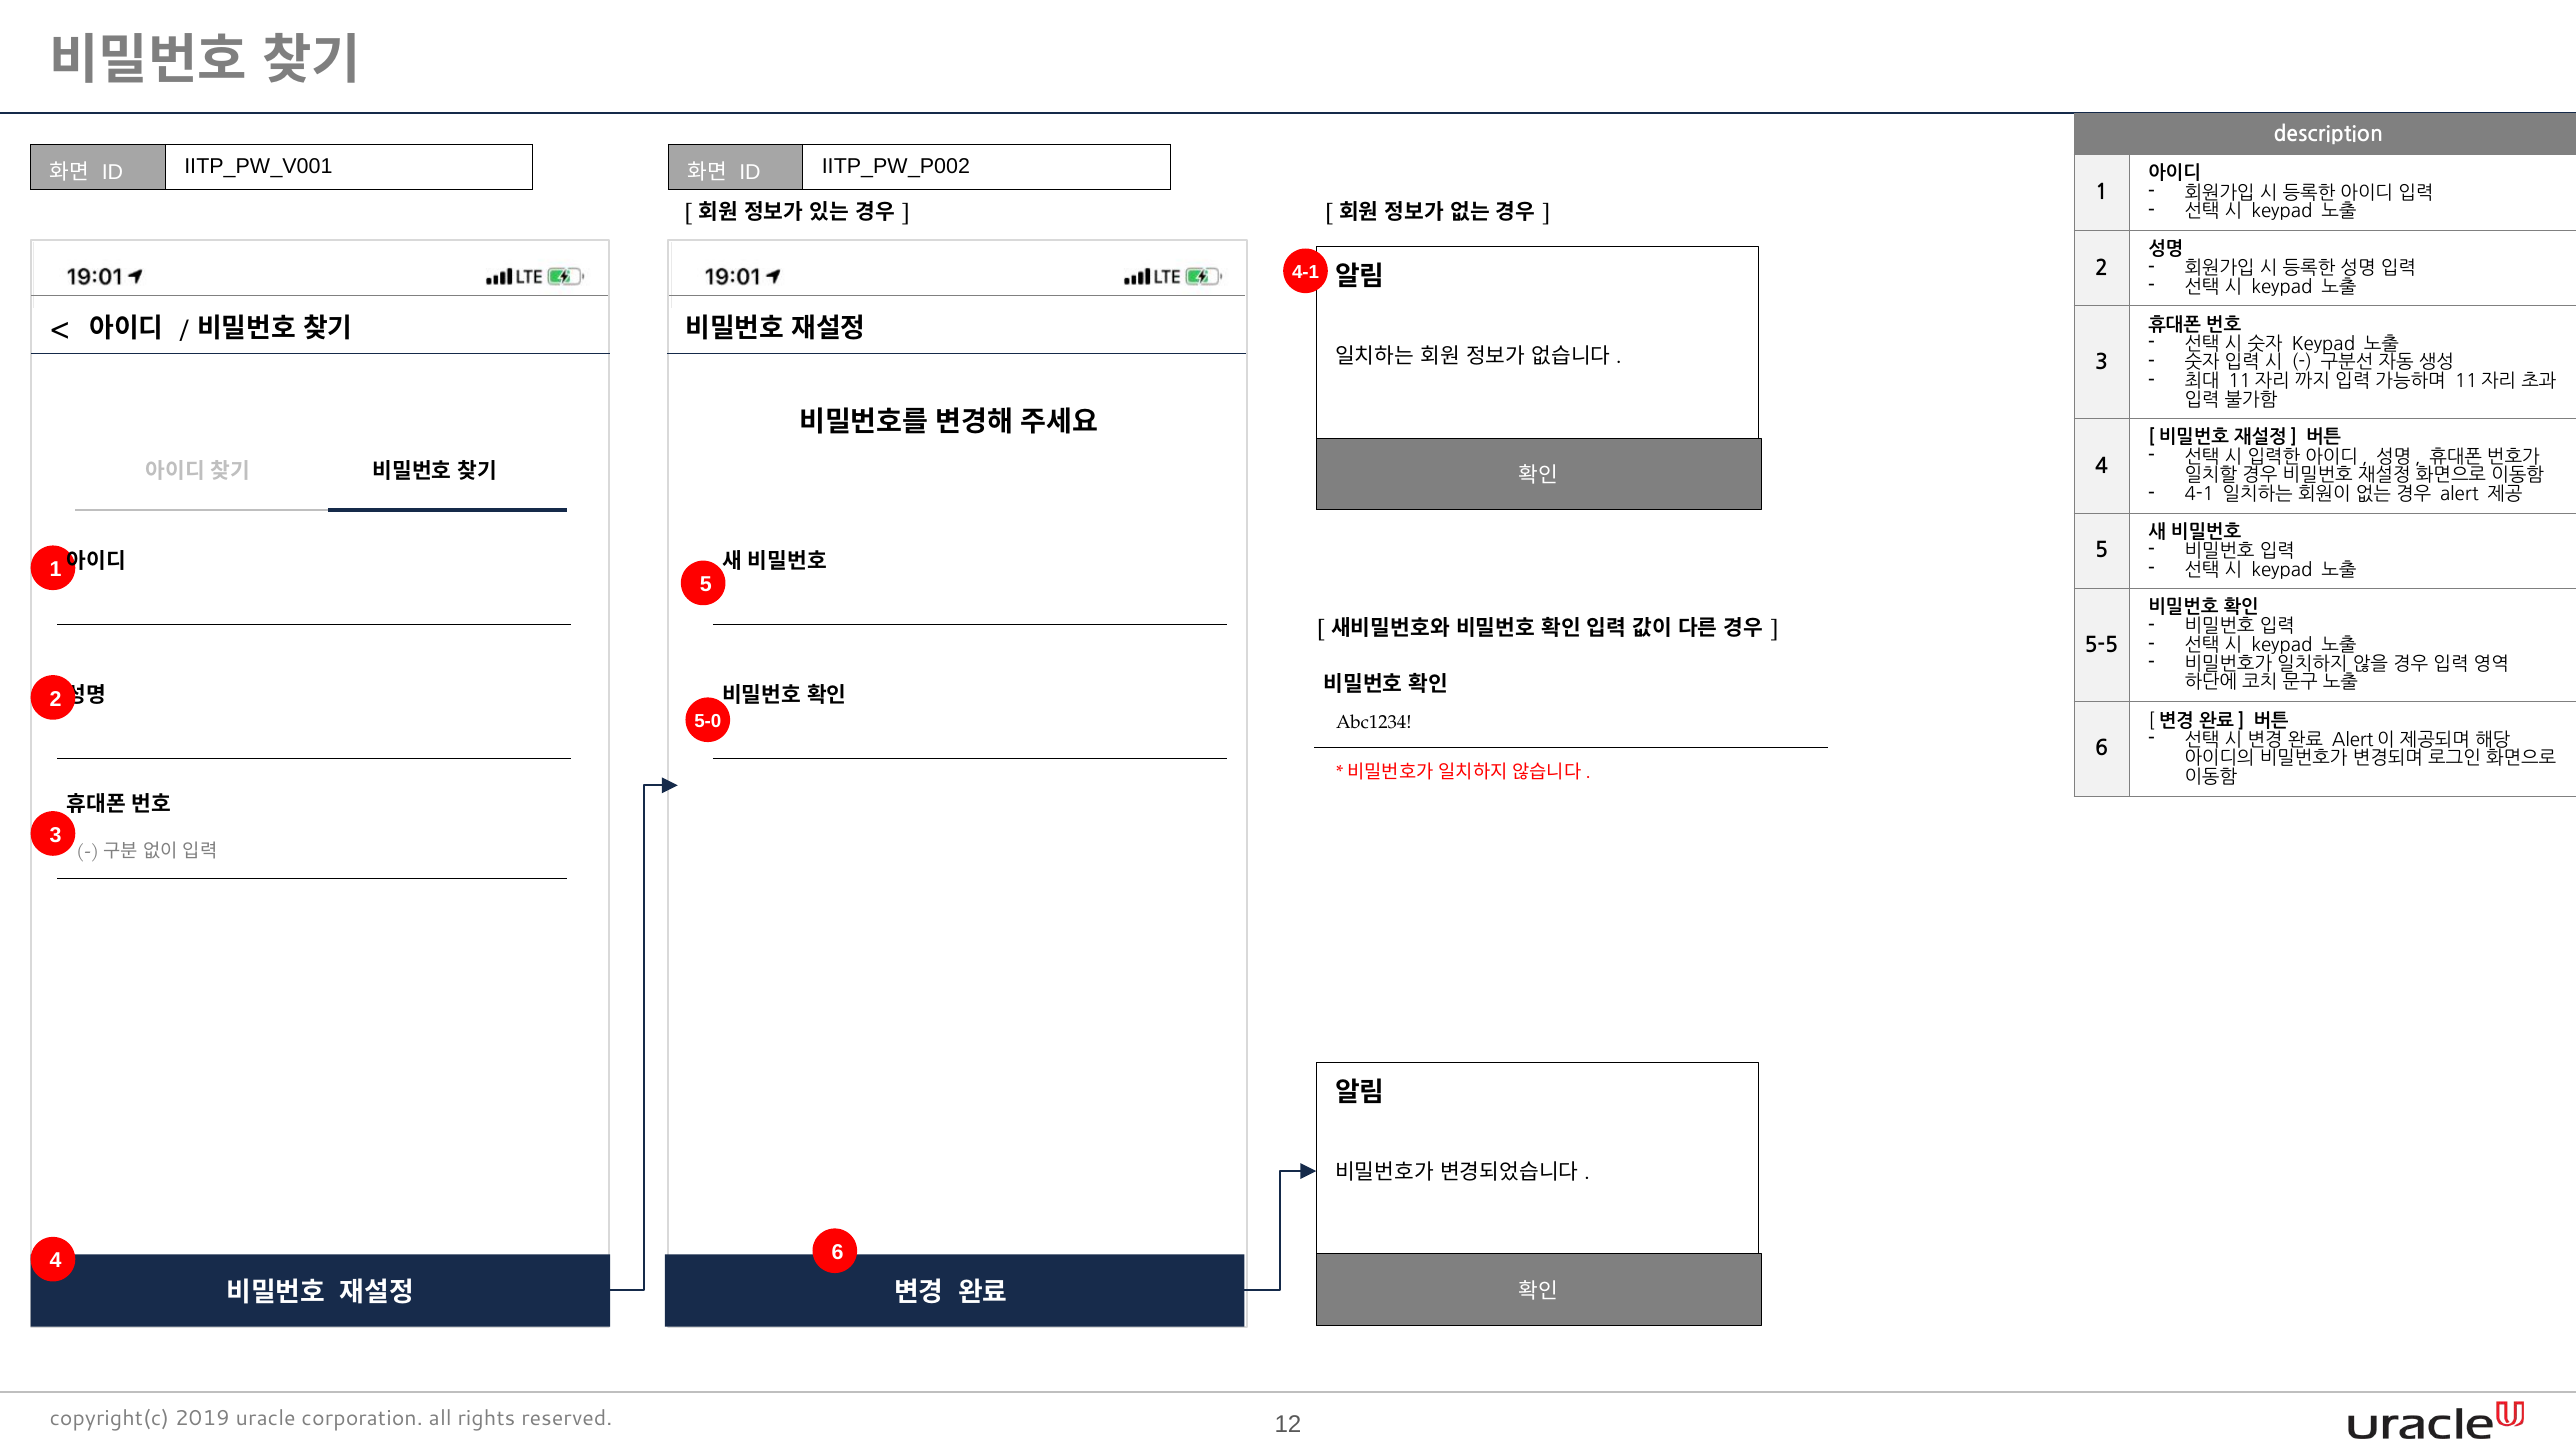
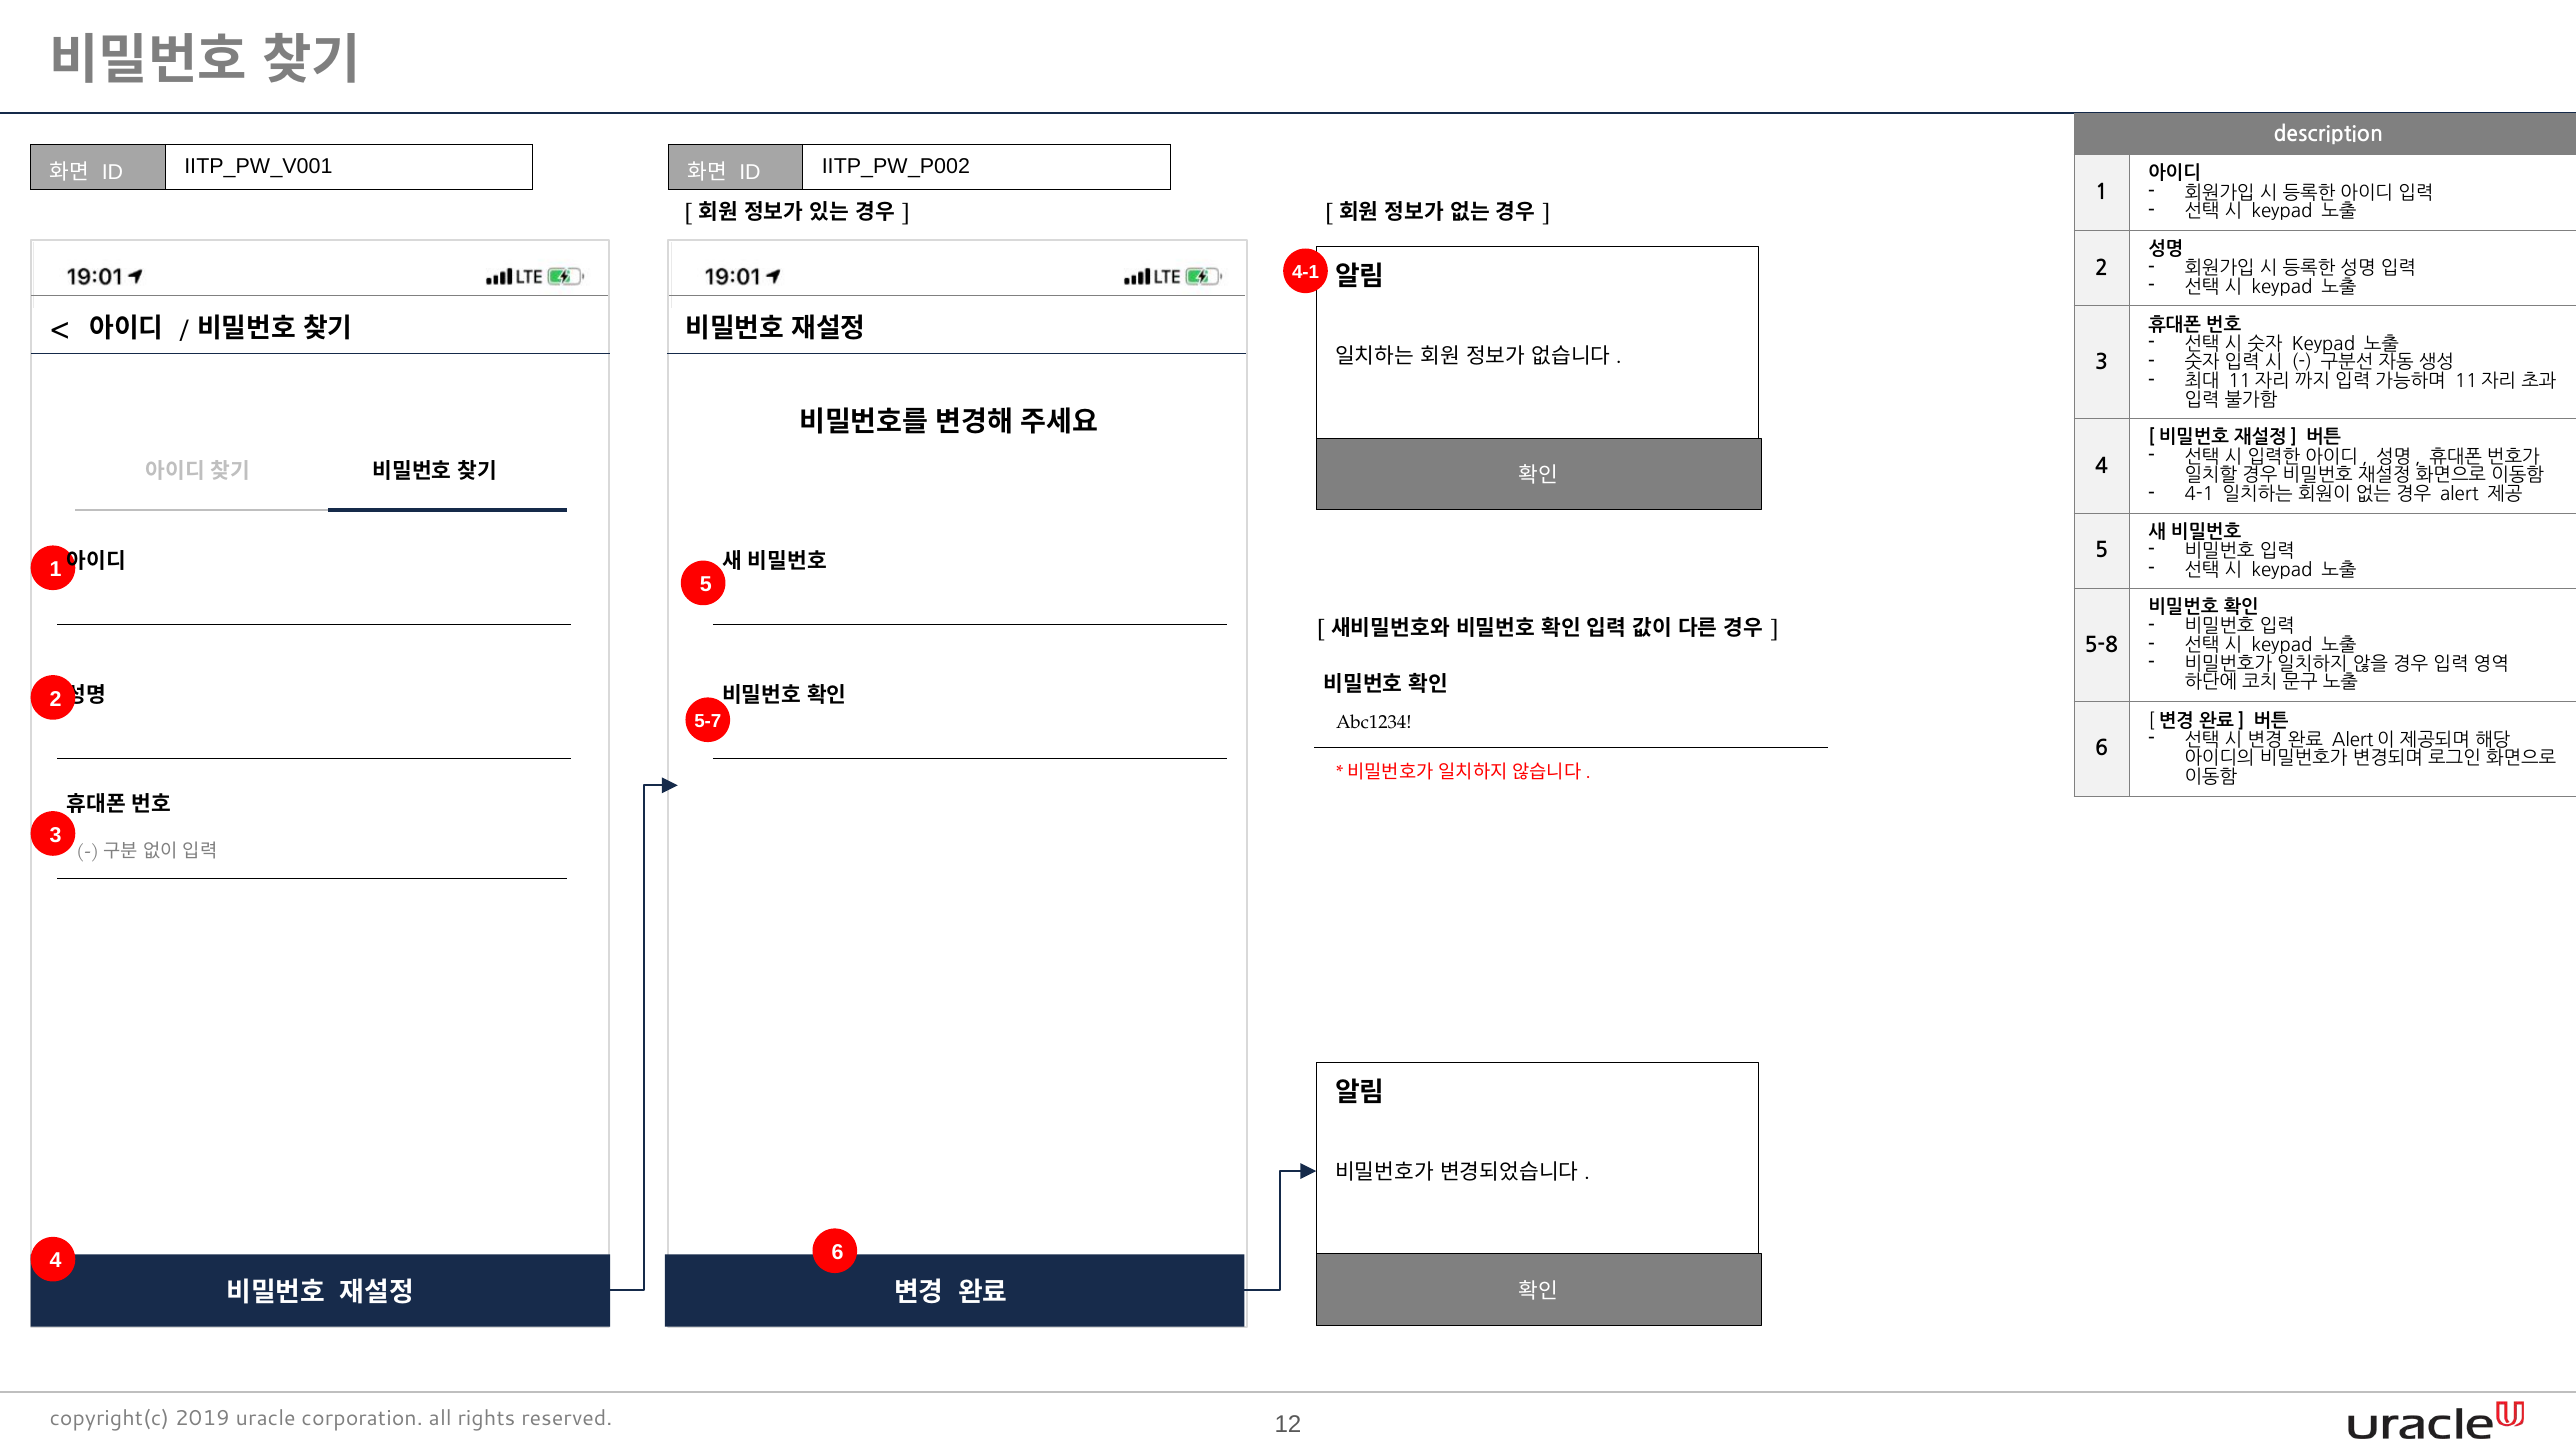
5-5: 5-5 -> 5-8
5-0: 5-0 -> 5-7
